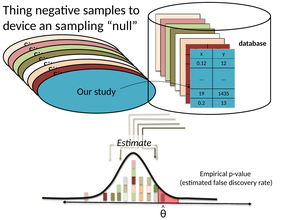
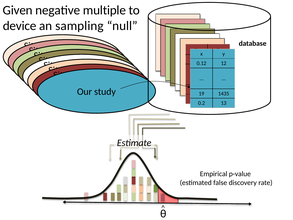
Thing: Thing -> Given
samples: samples -> multiple
